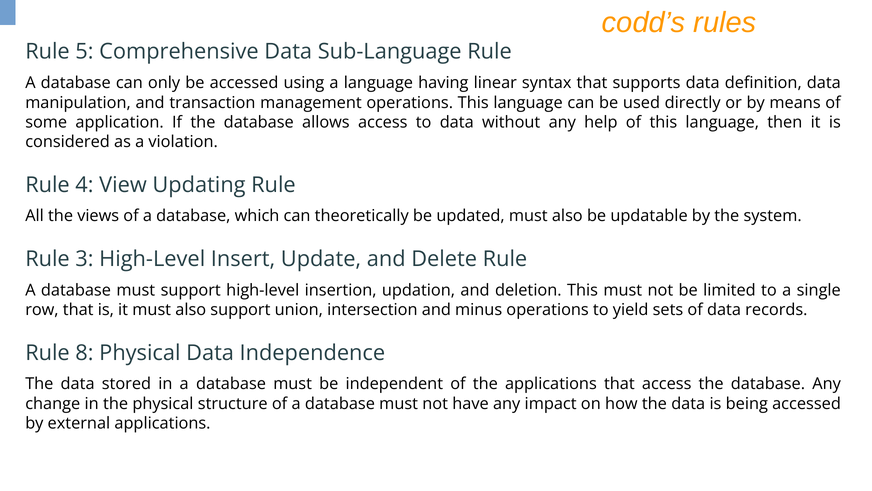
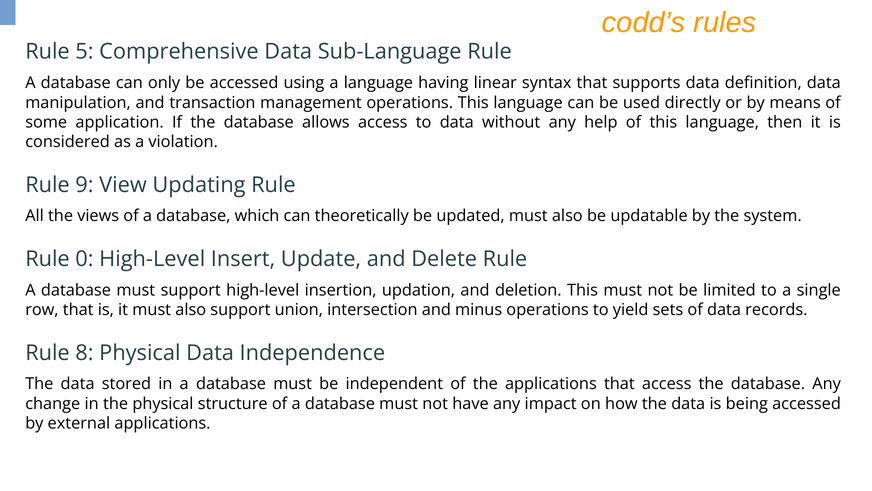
4: 4 -> 9
3: 3 -> 0
